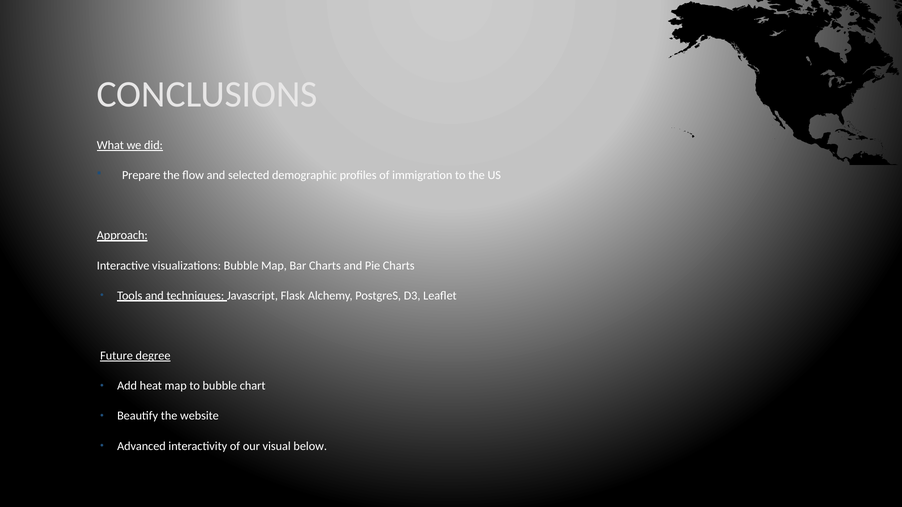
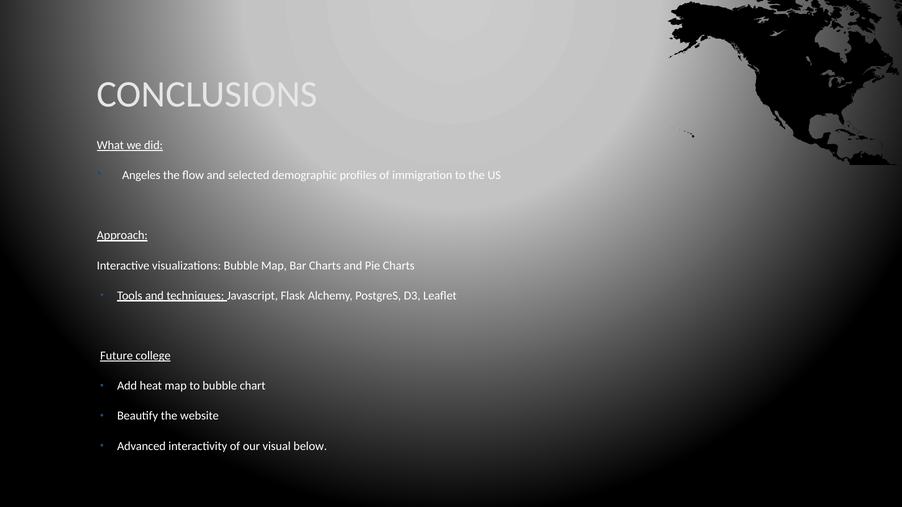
Prepare: Prepare -> Angeles
degree: degree -> college
